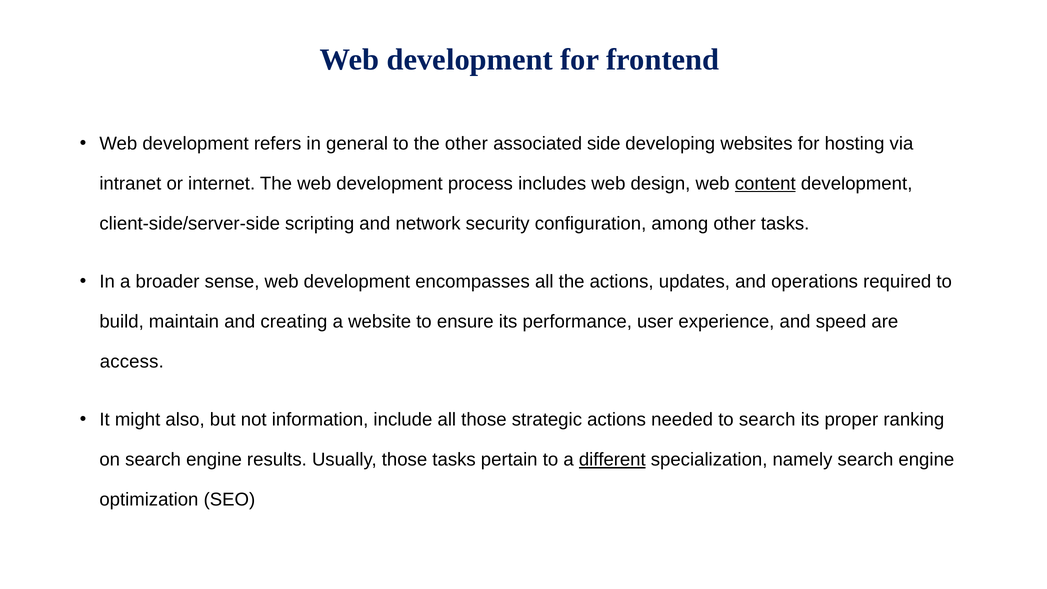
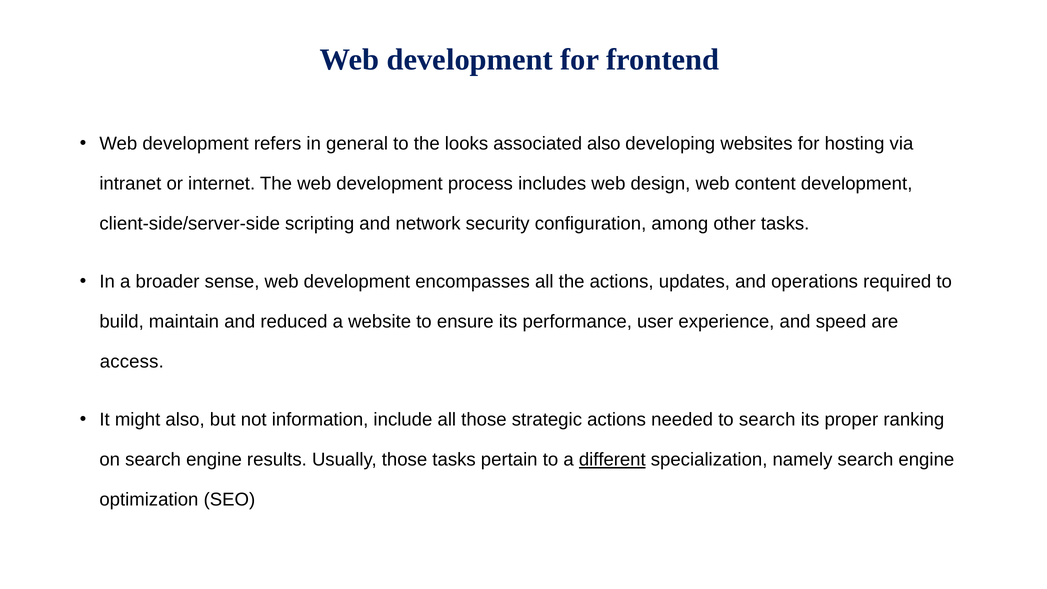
the other: other -> looks
associated side: side -> also
content underline: present -> none
creating: creating -> reduced
